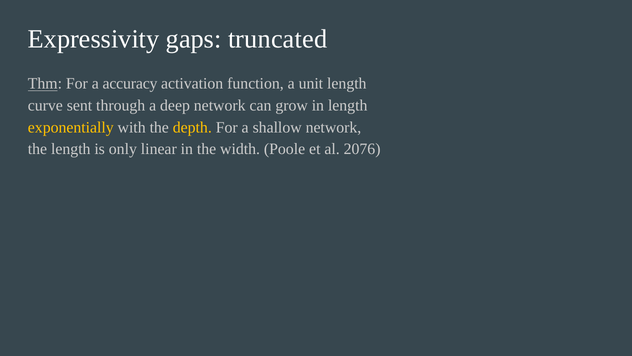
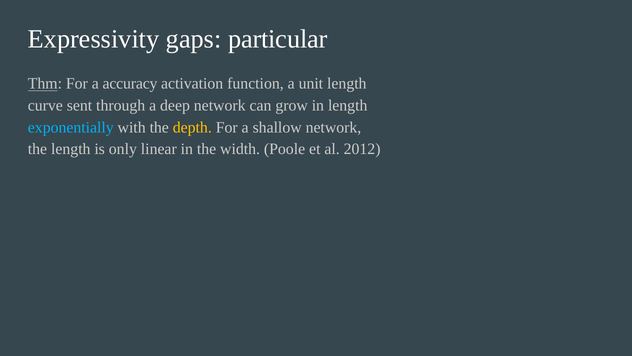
truncated: truncated -> particular
exponentially colour: yellow -> light blue
2076: 2076 -> 2012
